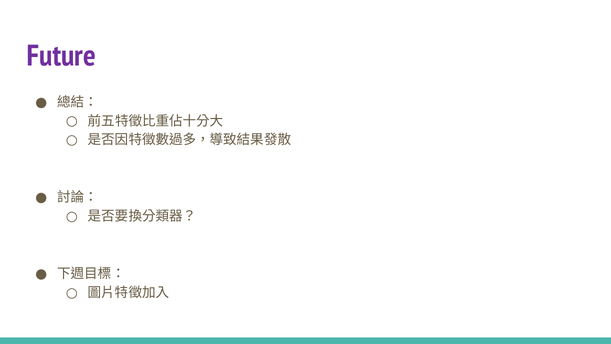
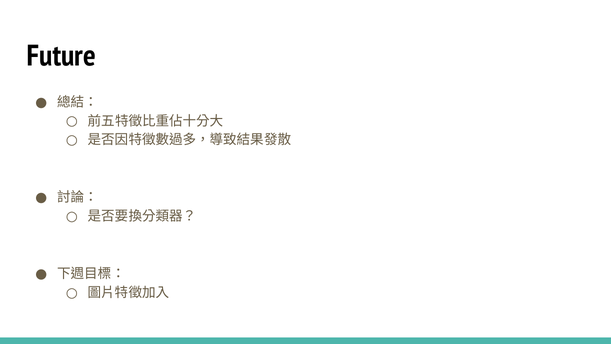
Future colour: purple -> black
